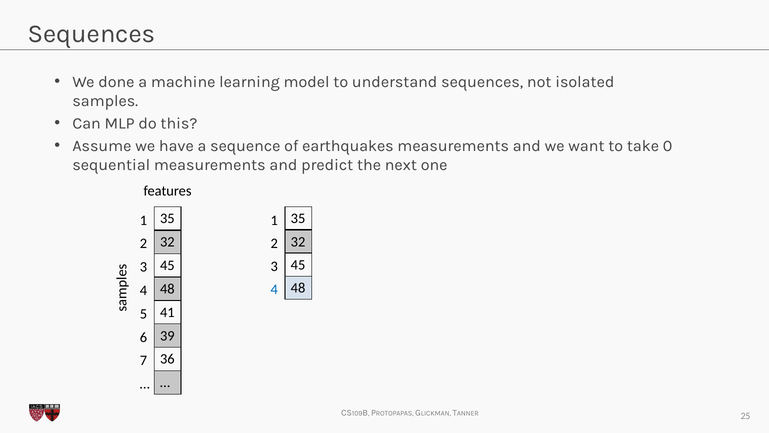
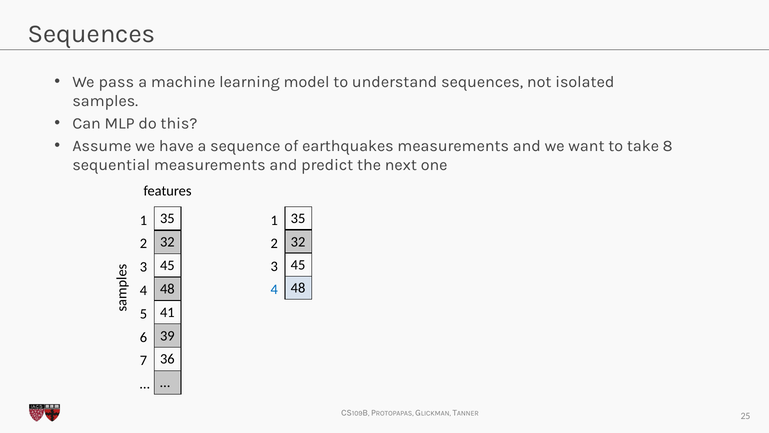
done: done -> pass
0: 0 -> 8
